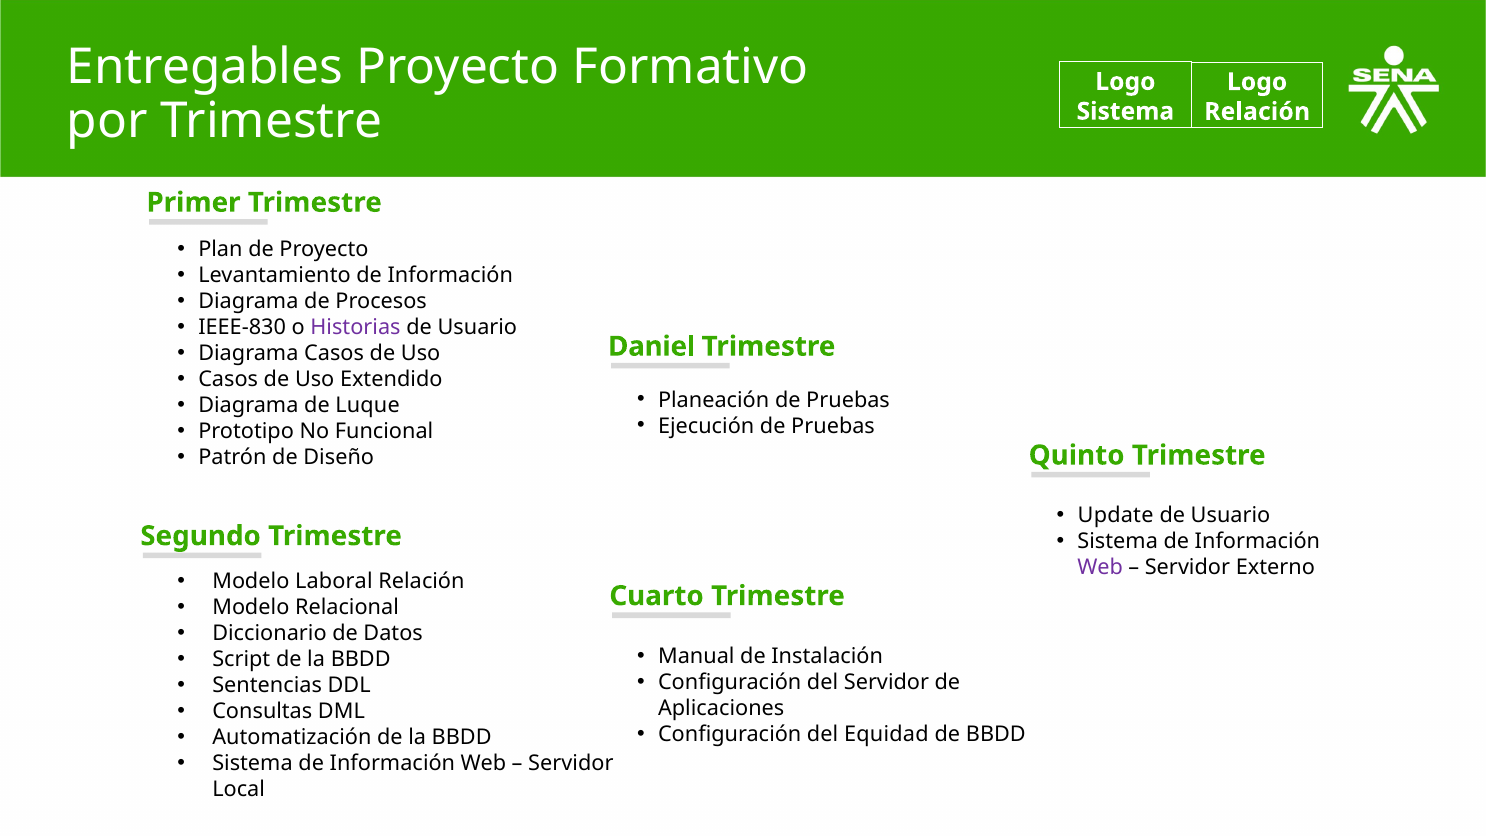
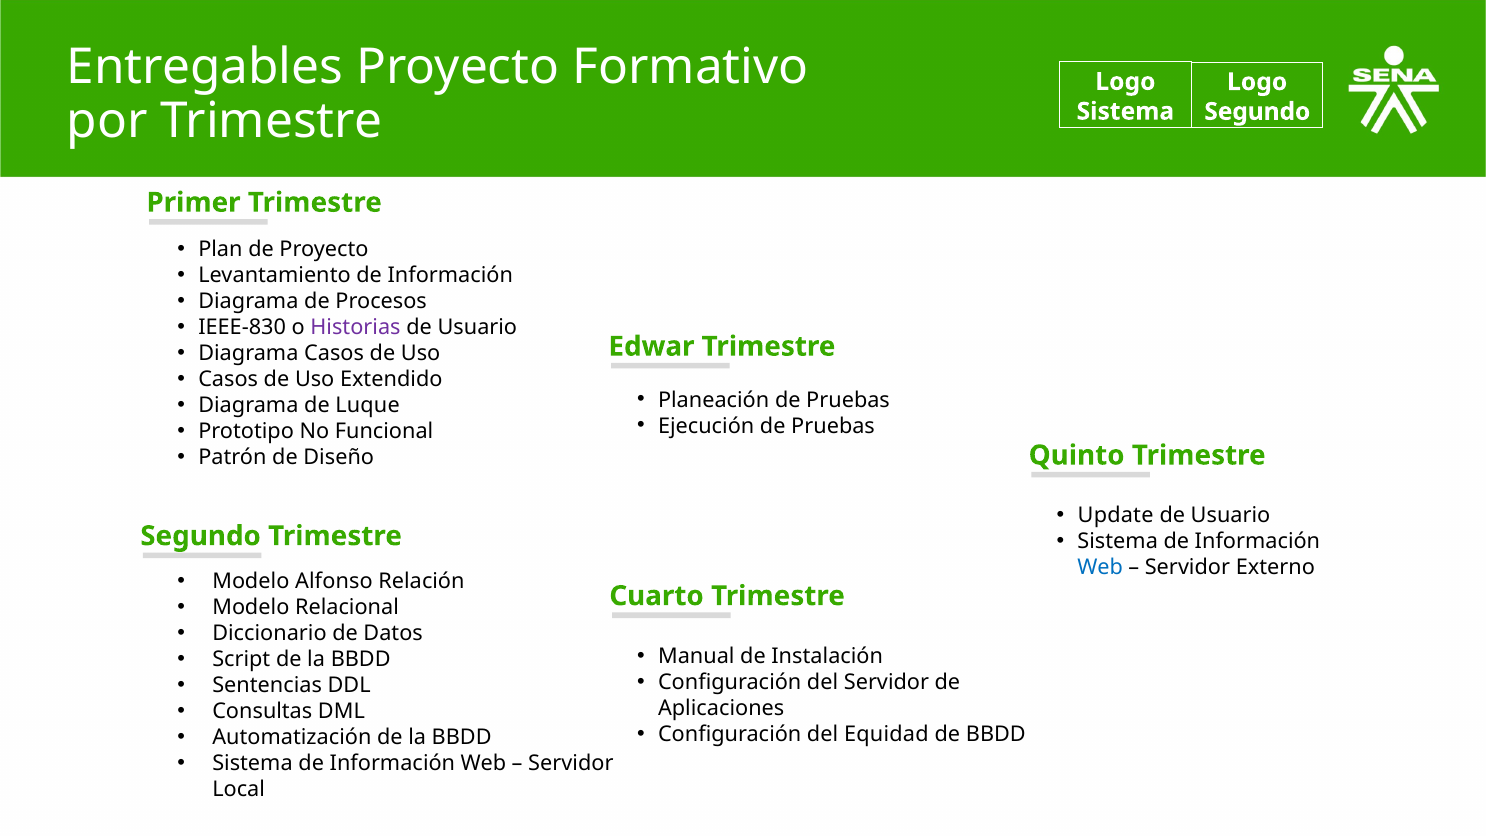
Relación at (1257, 112): Relación -> Segundo
Daniel: Daniel -> Edwar
Web at (1100, 568) colour: purple -> blue
Laboral: Laboral -> Alfonso
